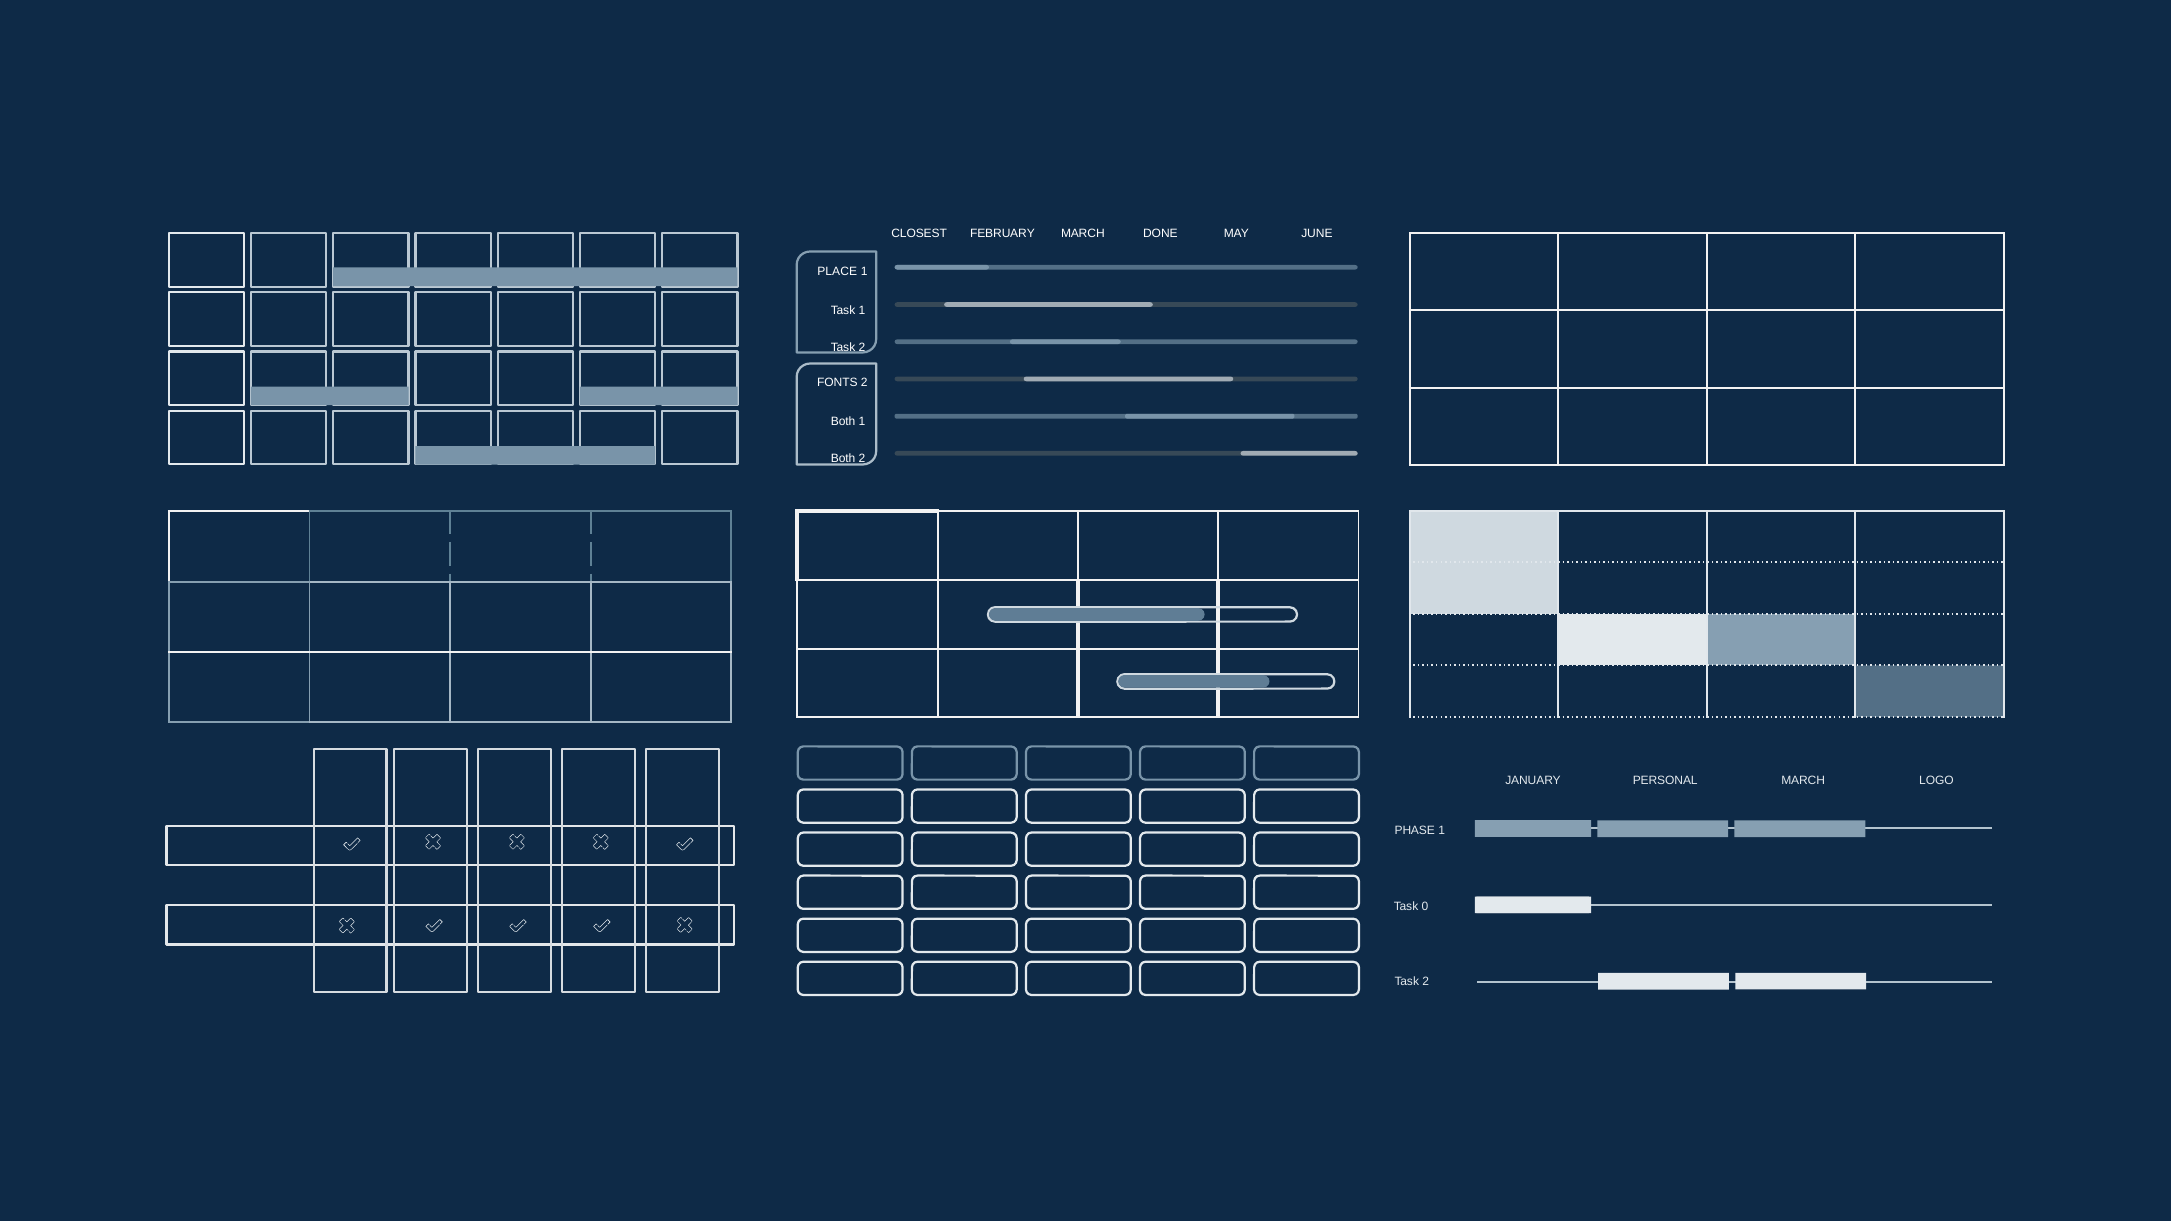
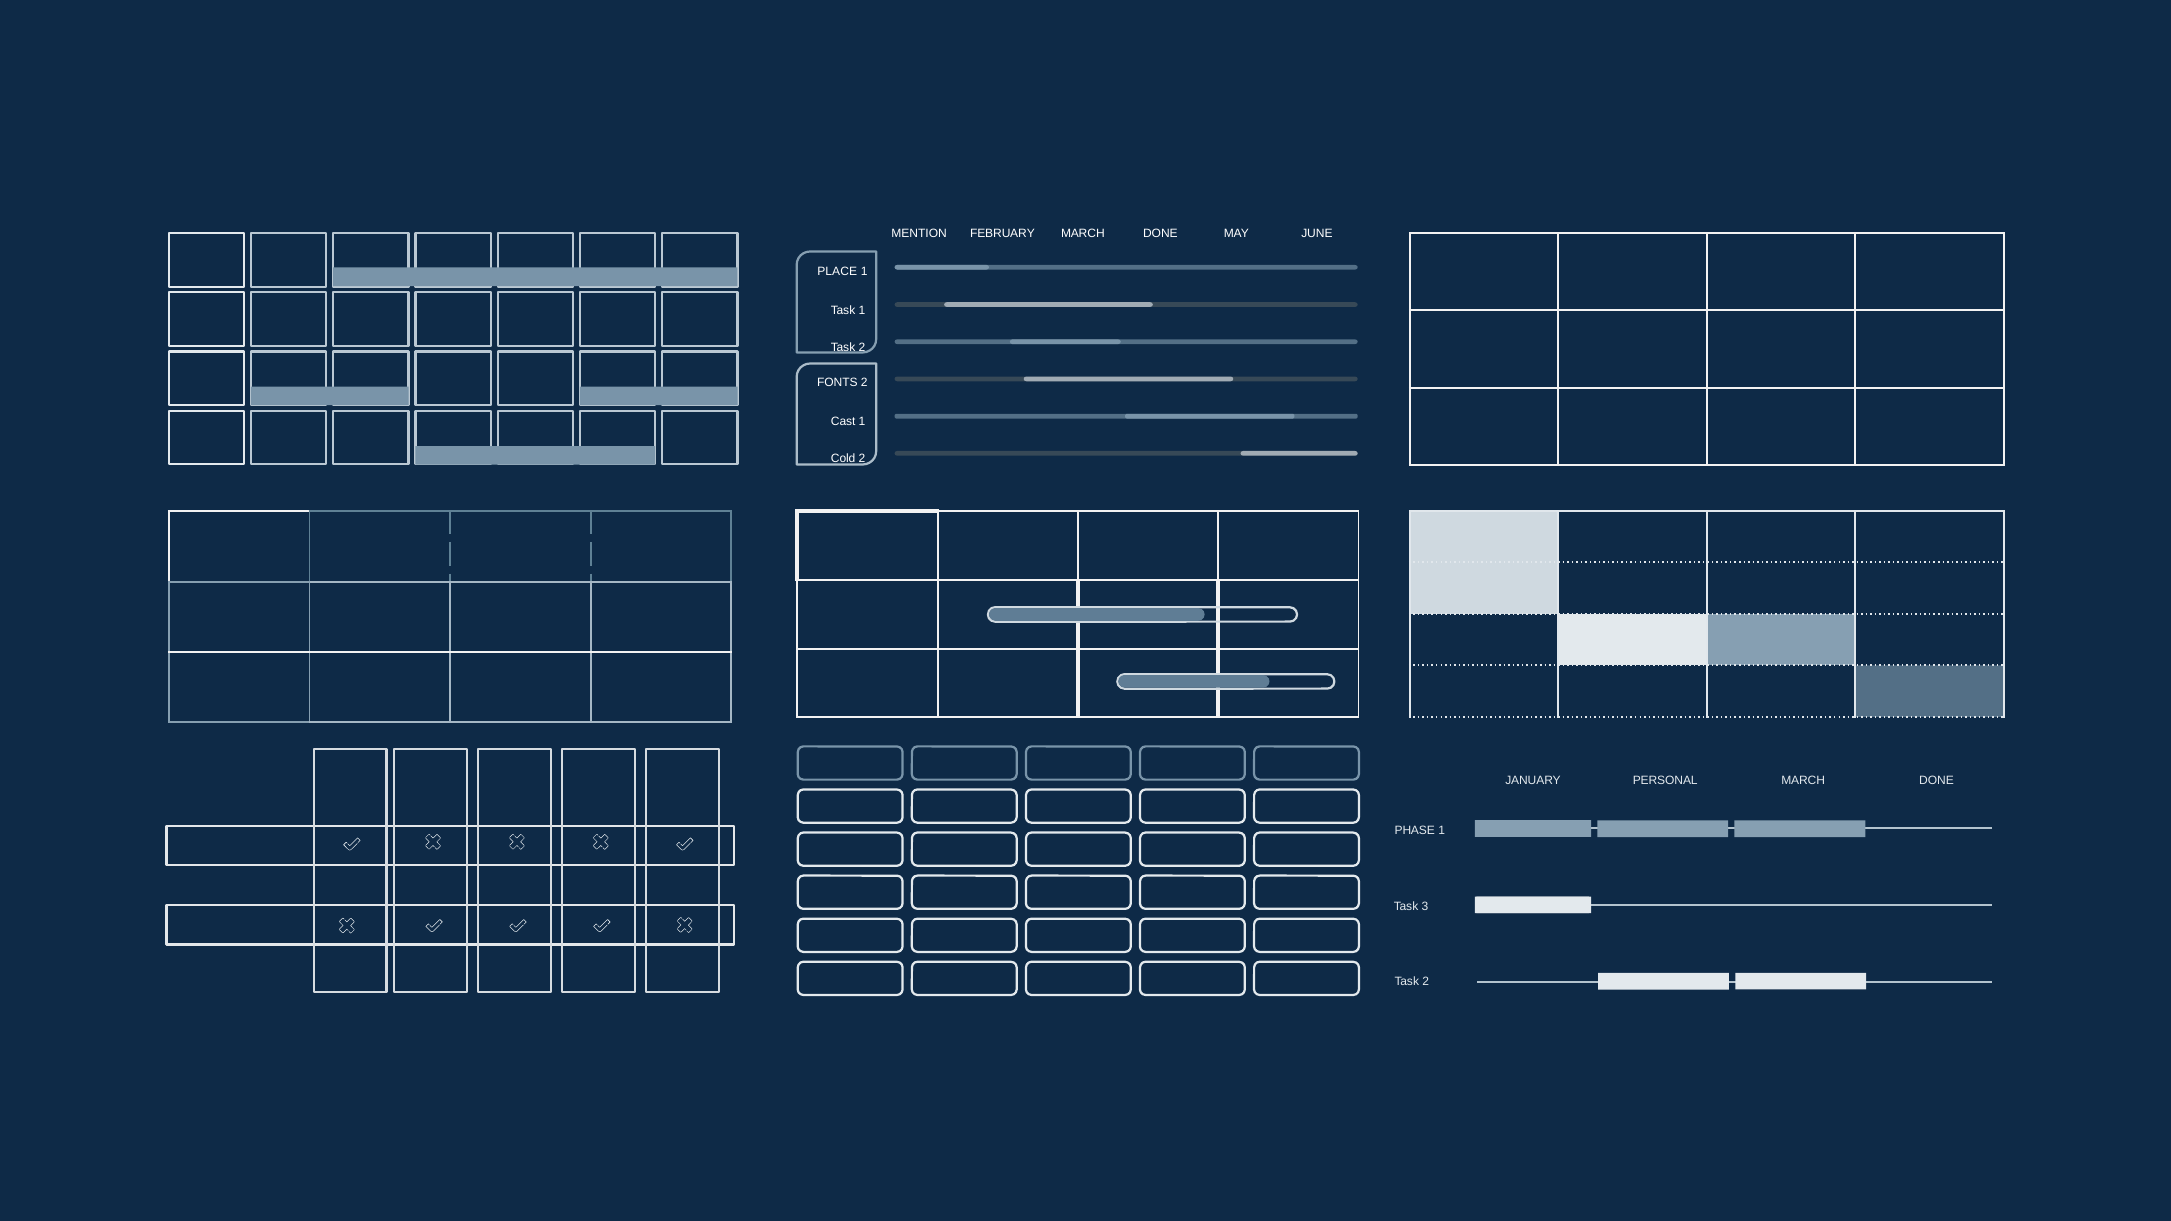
CLOSEST: CLOSEST -> MENTION
Both at (843, 422): Both -> Cast
Both at (843, 459): Both -> Cold
LOGO at (1936, 781): LOGO -> DONE
0: 0 -> 3
